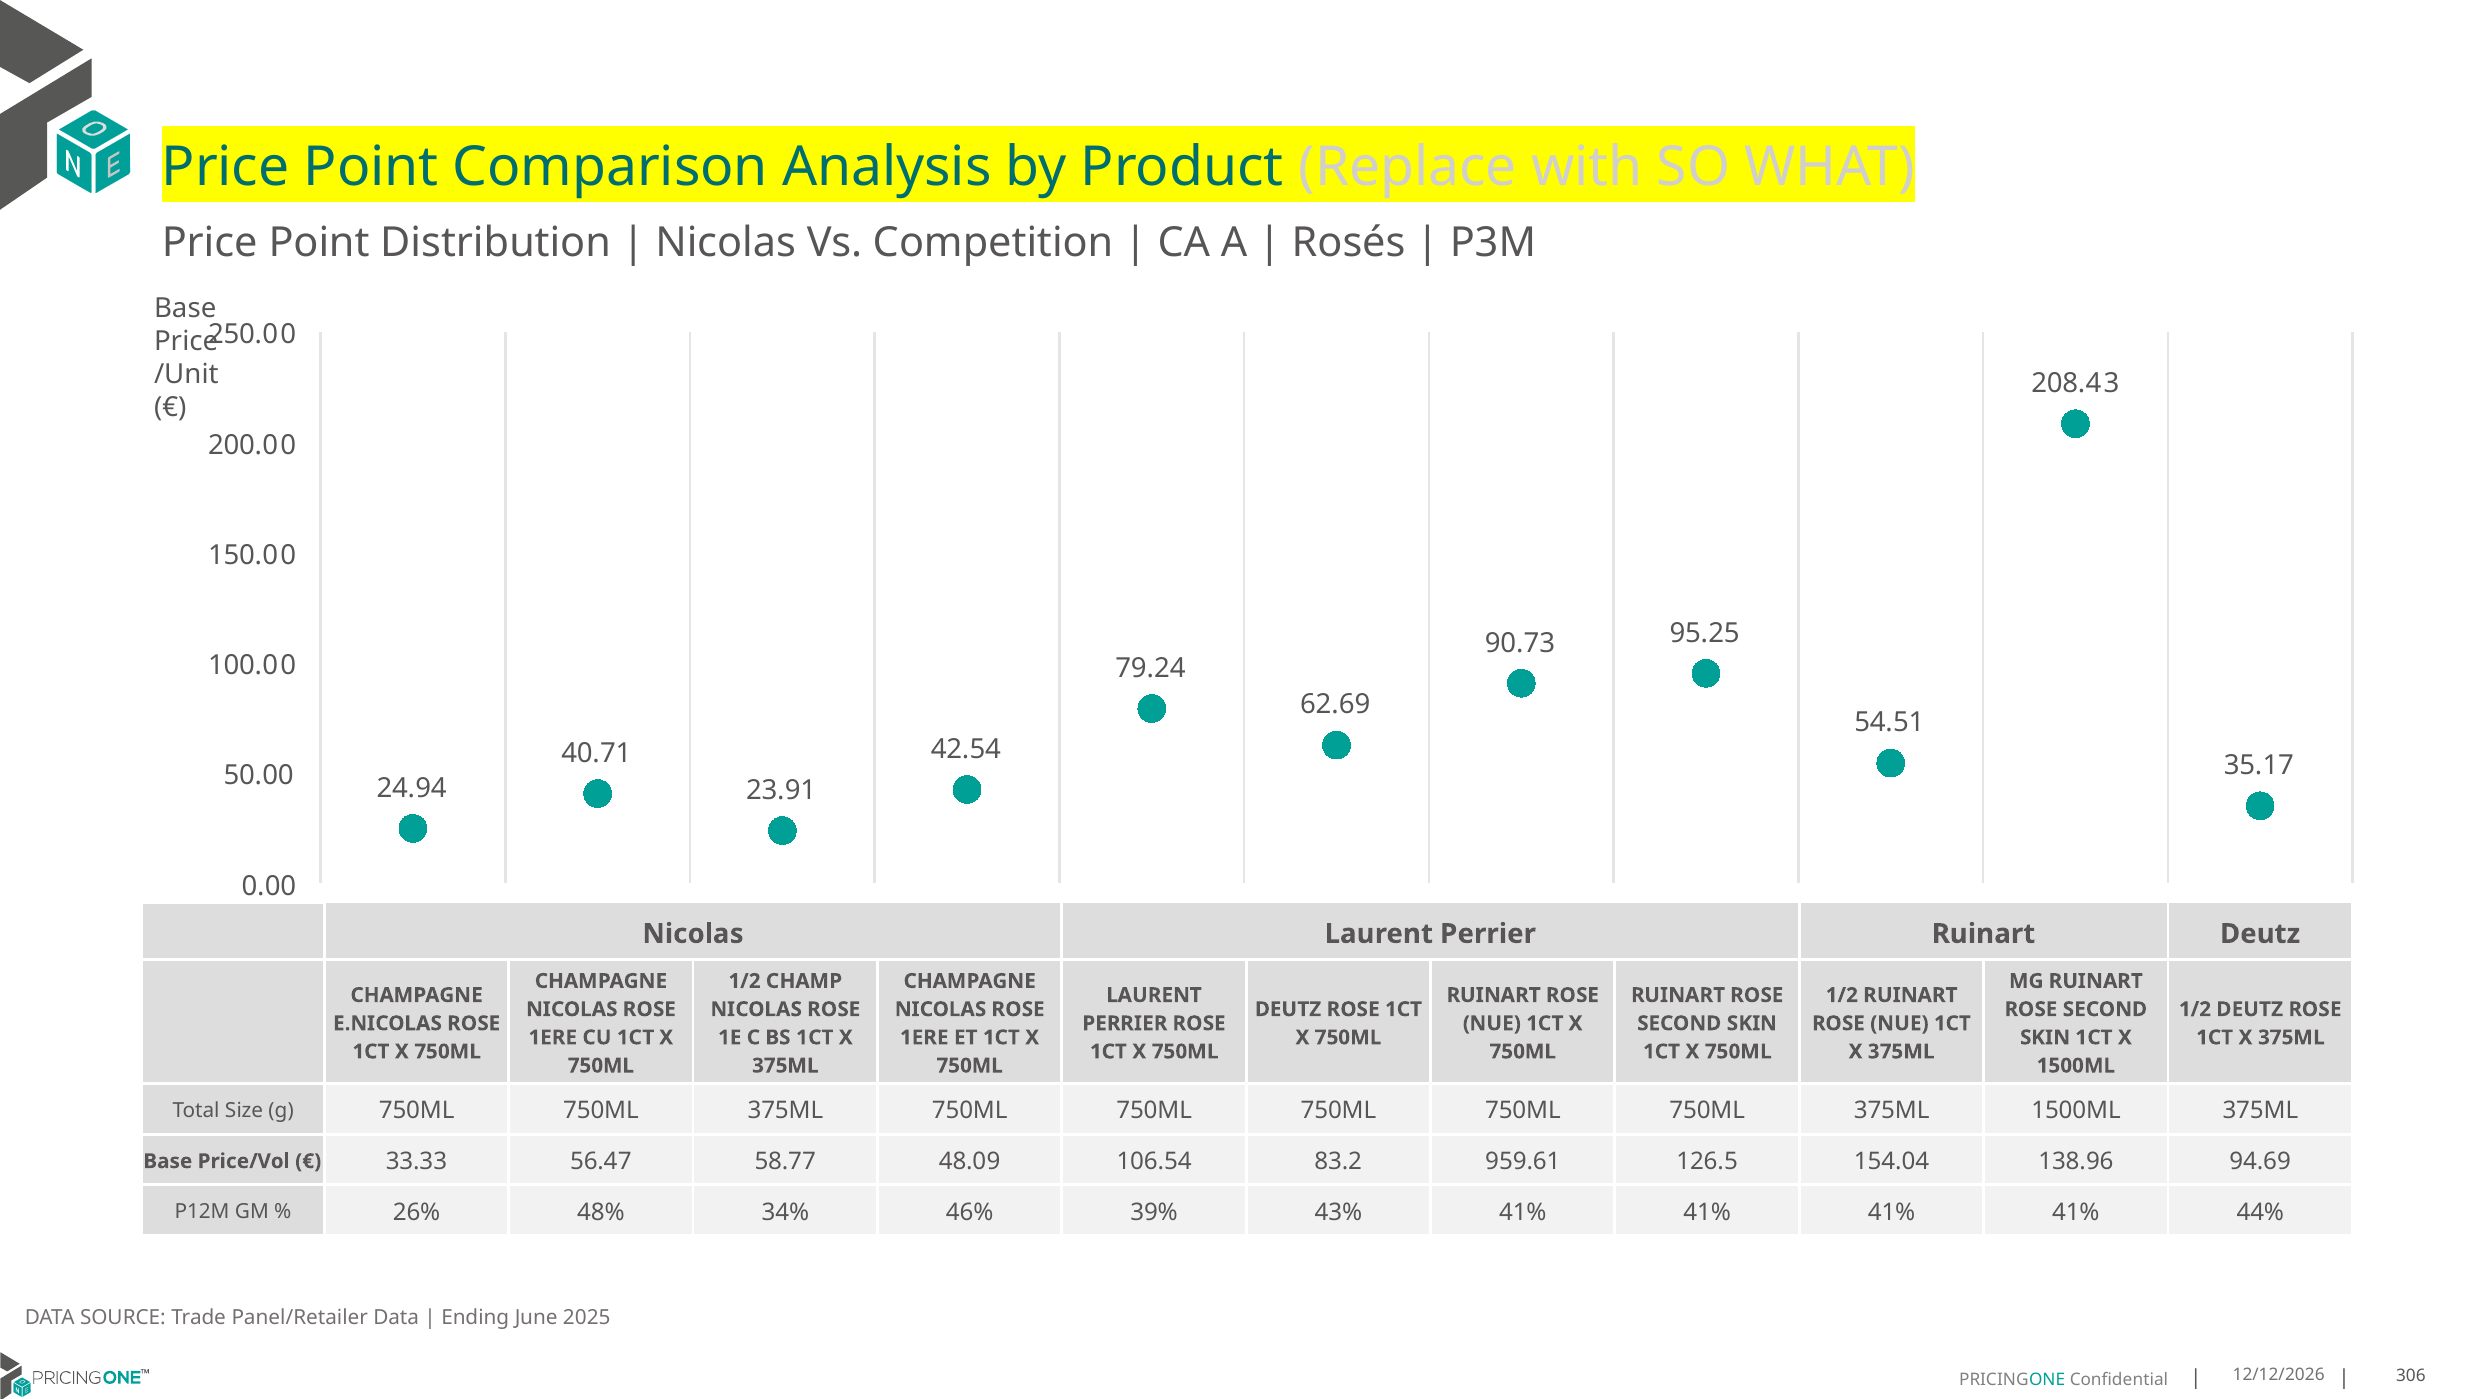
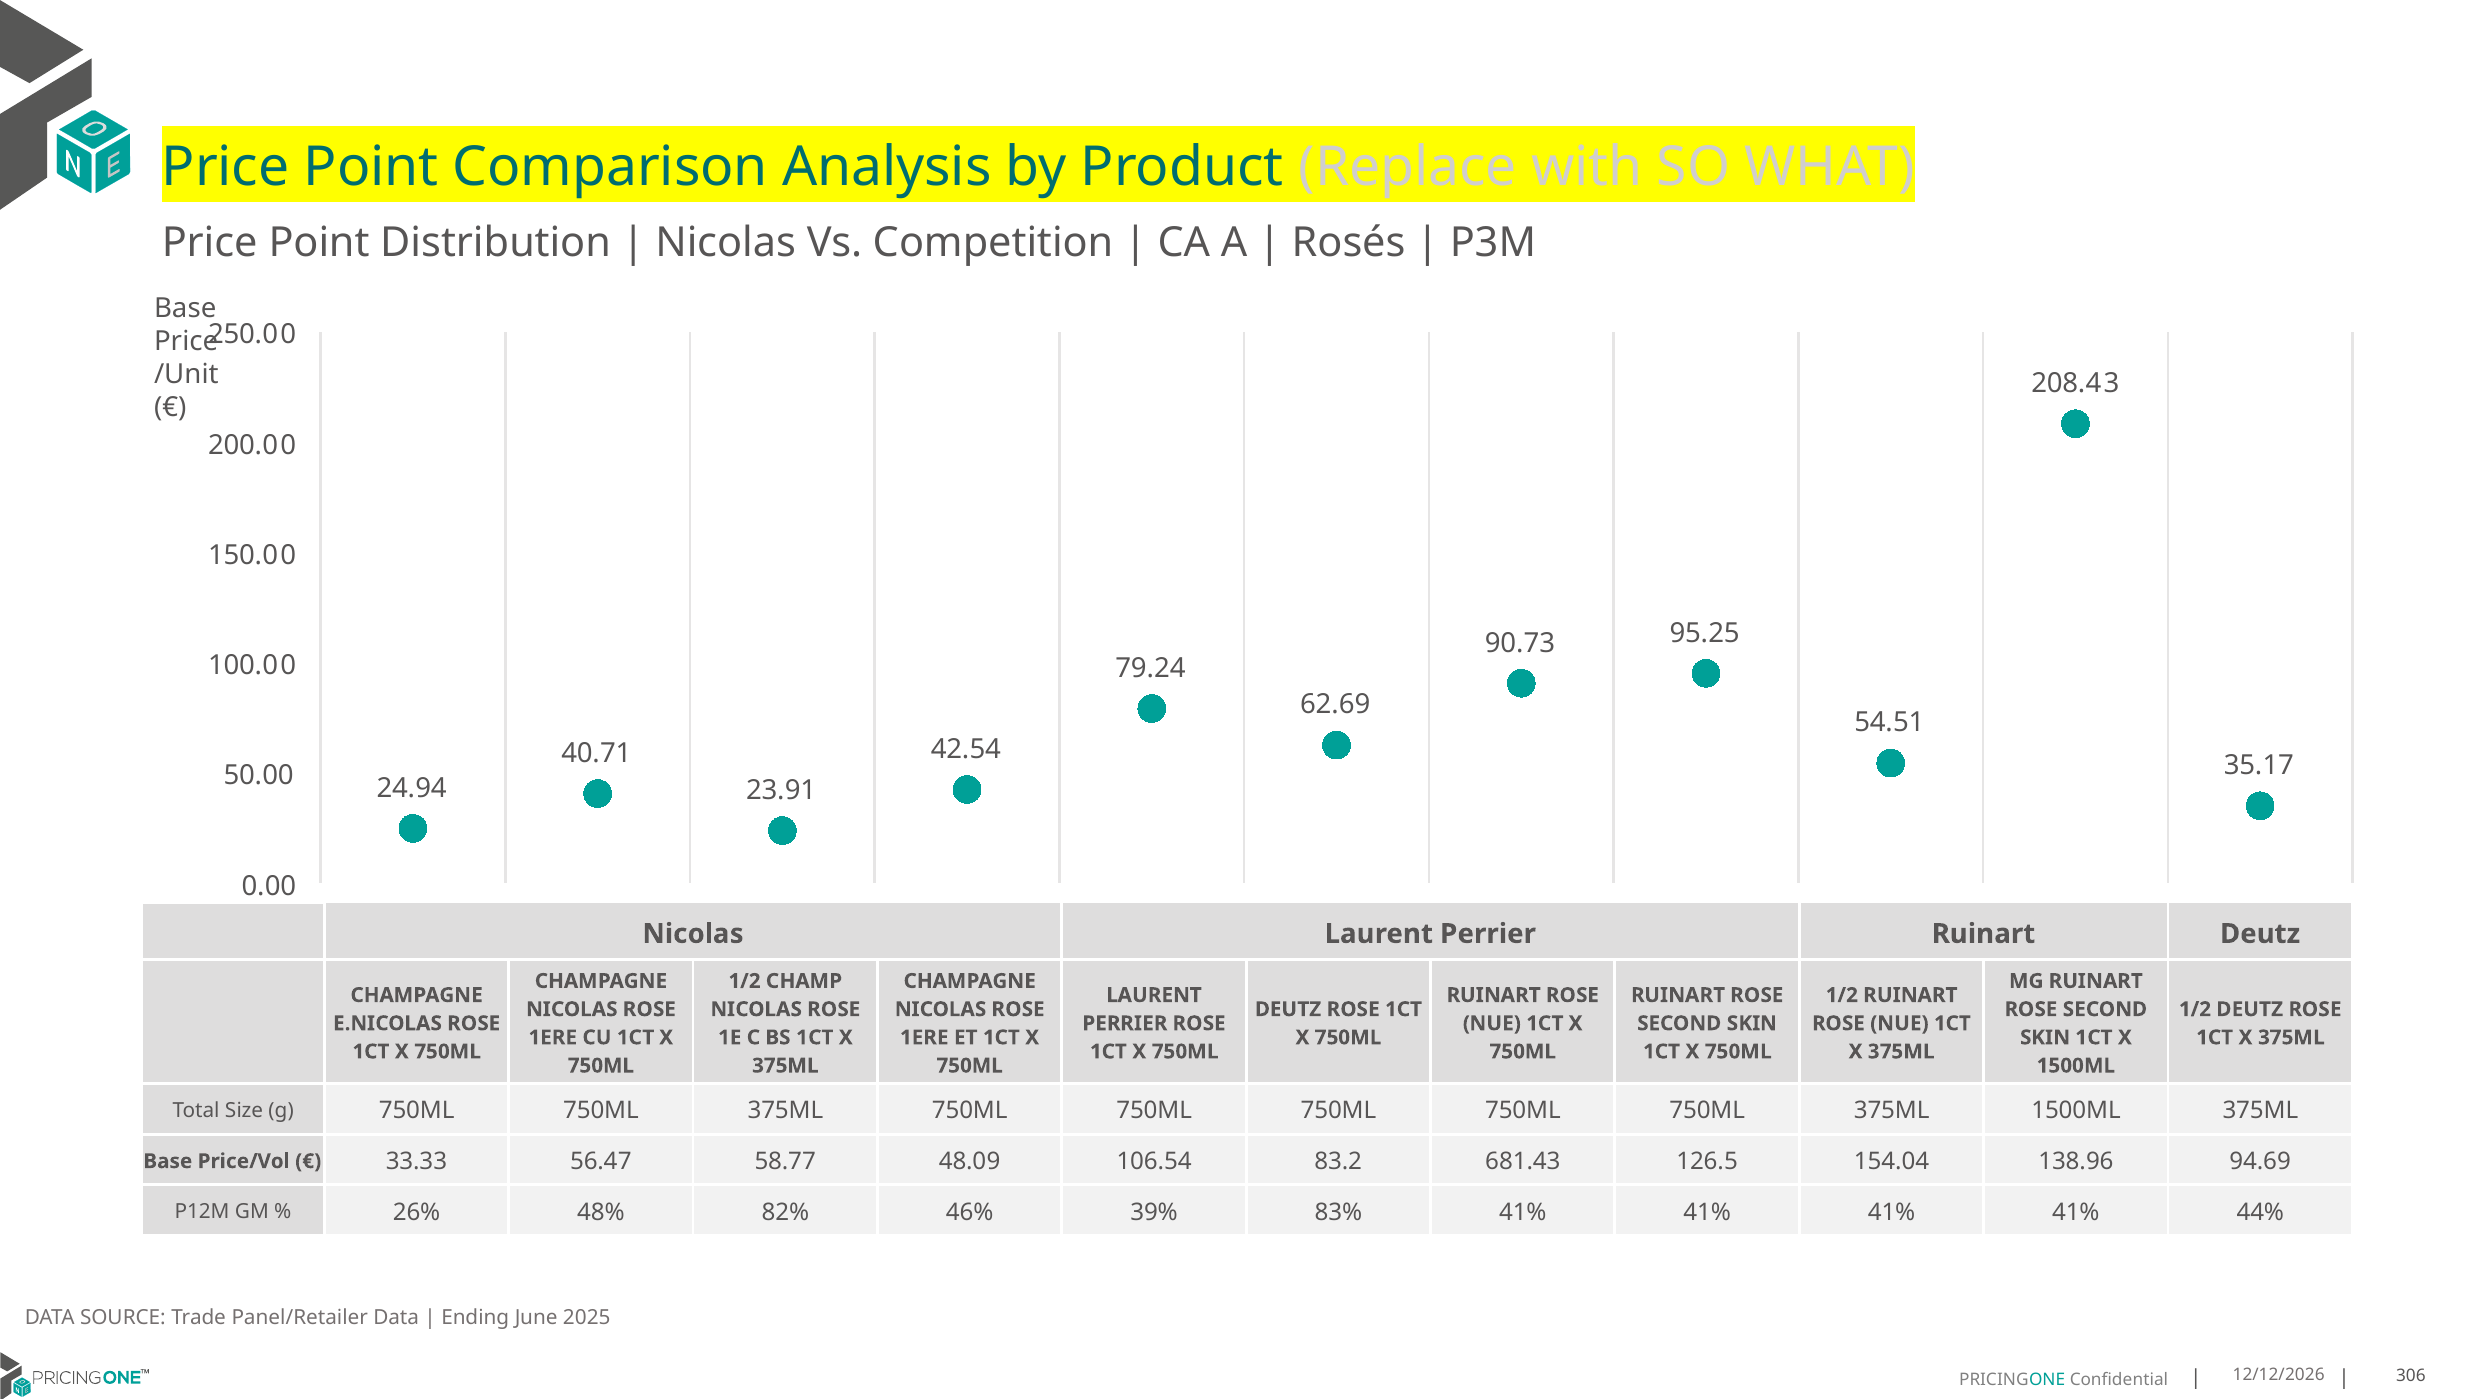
959.61: 959.61 -> 681.43
34%: 34% -> 82%
43%: 43% -> 83%
